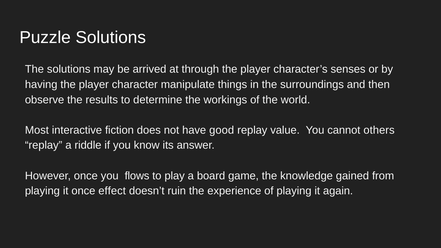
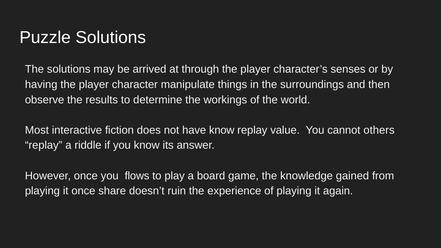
have good: good -> know
effect: effect -> share
